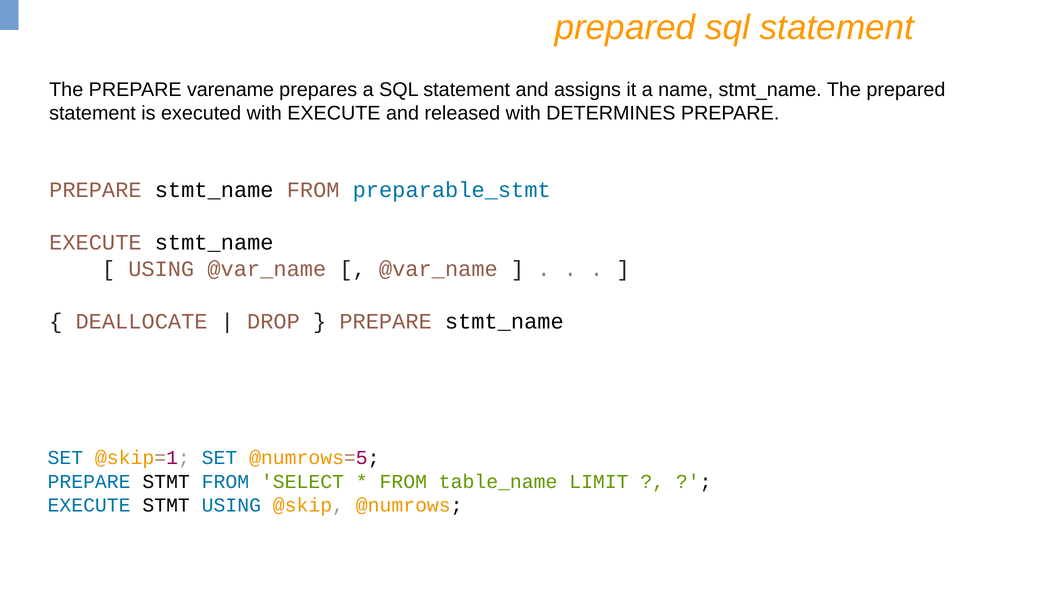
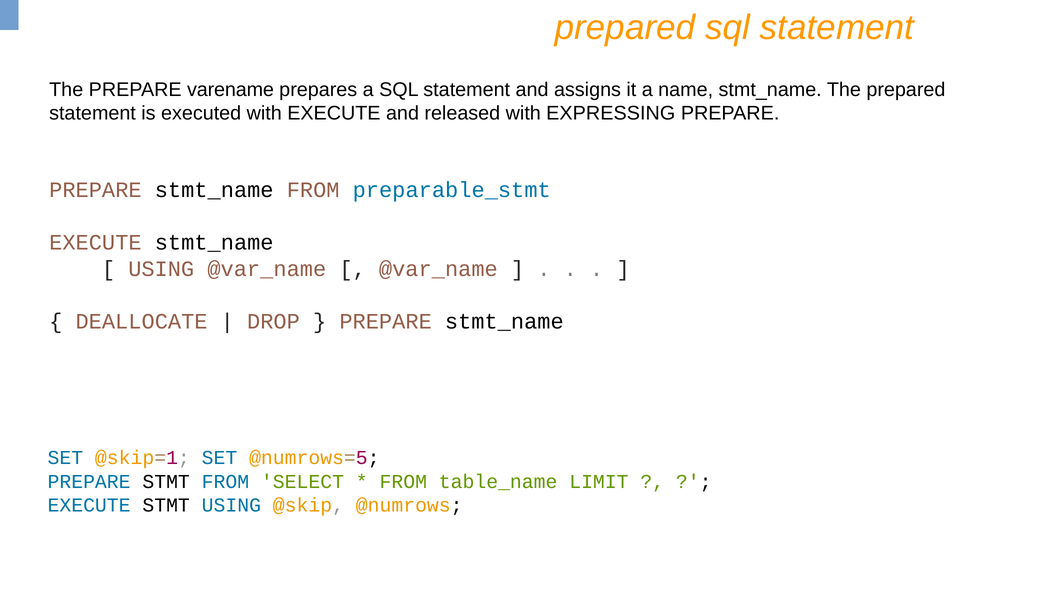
DETERMINES: DETERMINES -> EXPRESSING
